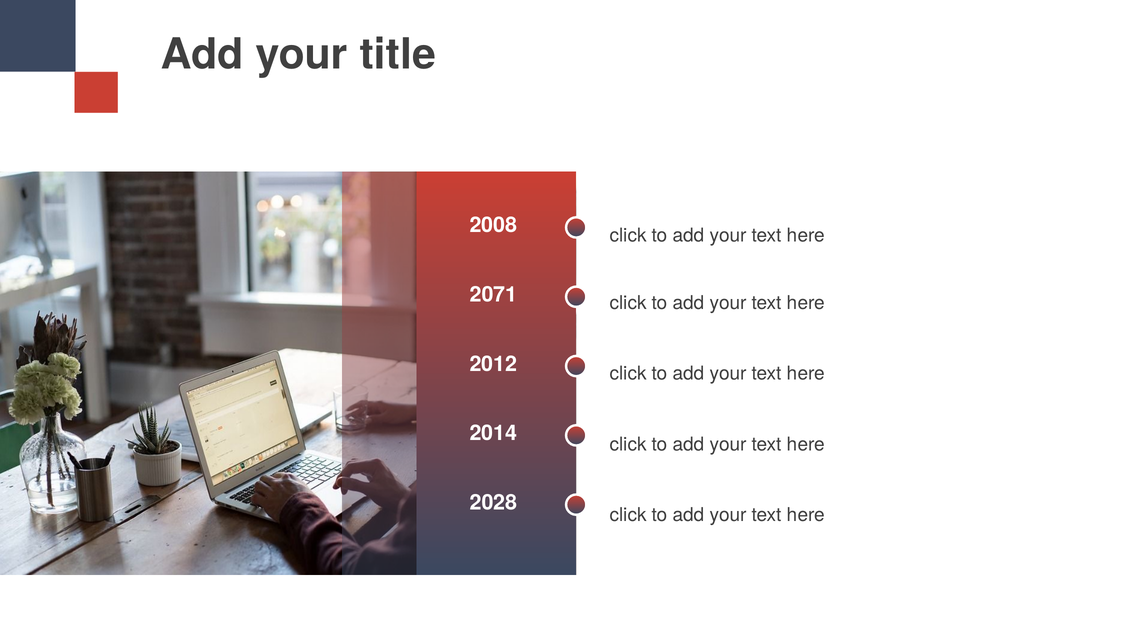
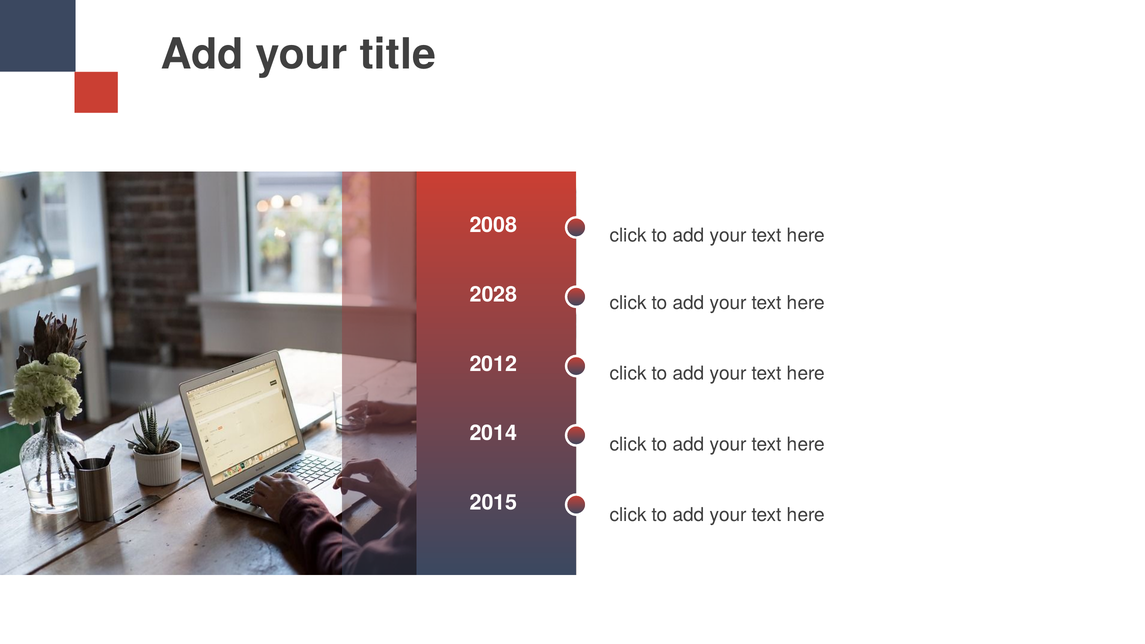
2071: 2071 -> 2028
2028: 2028 -> 2015
